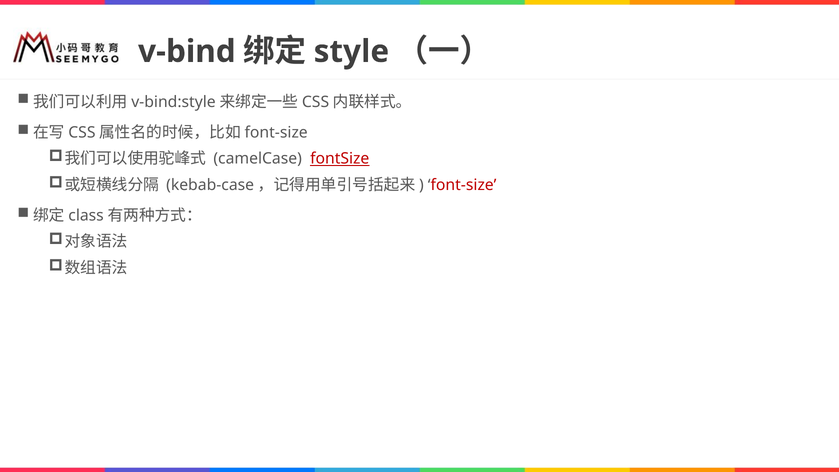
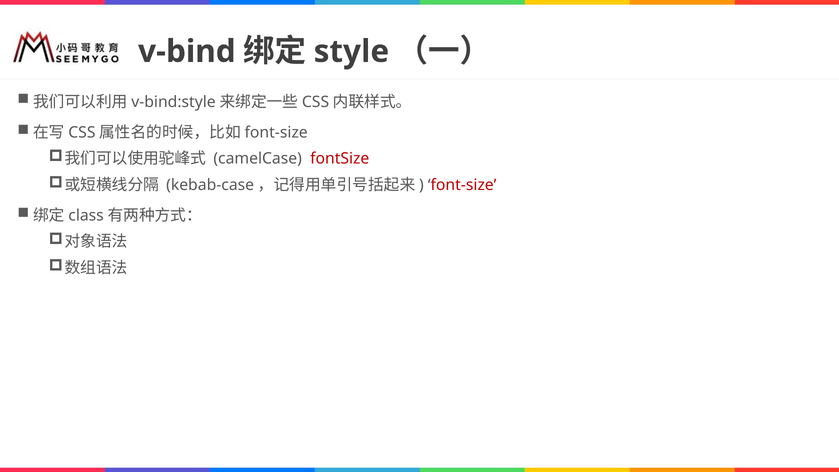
fontSize underline: present -> none
